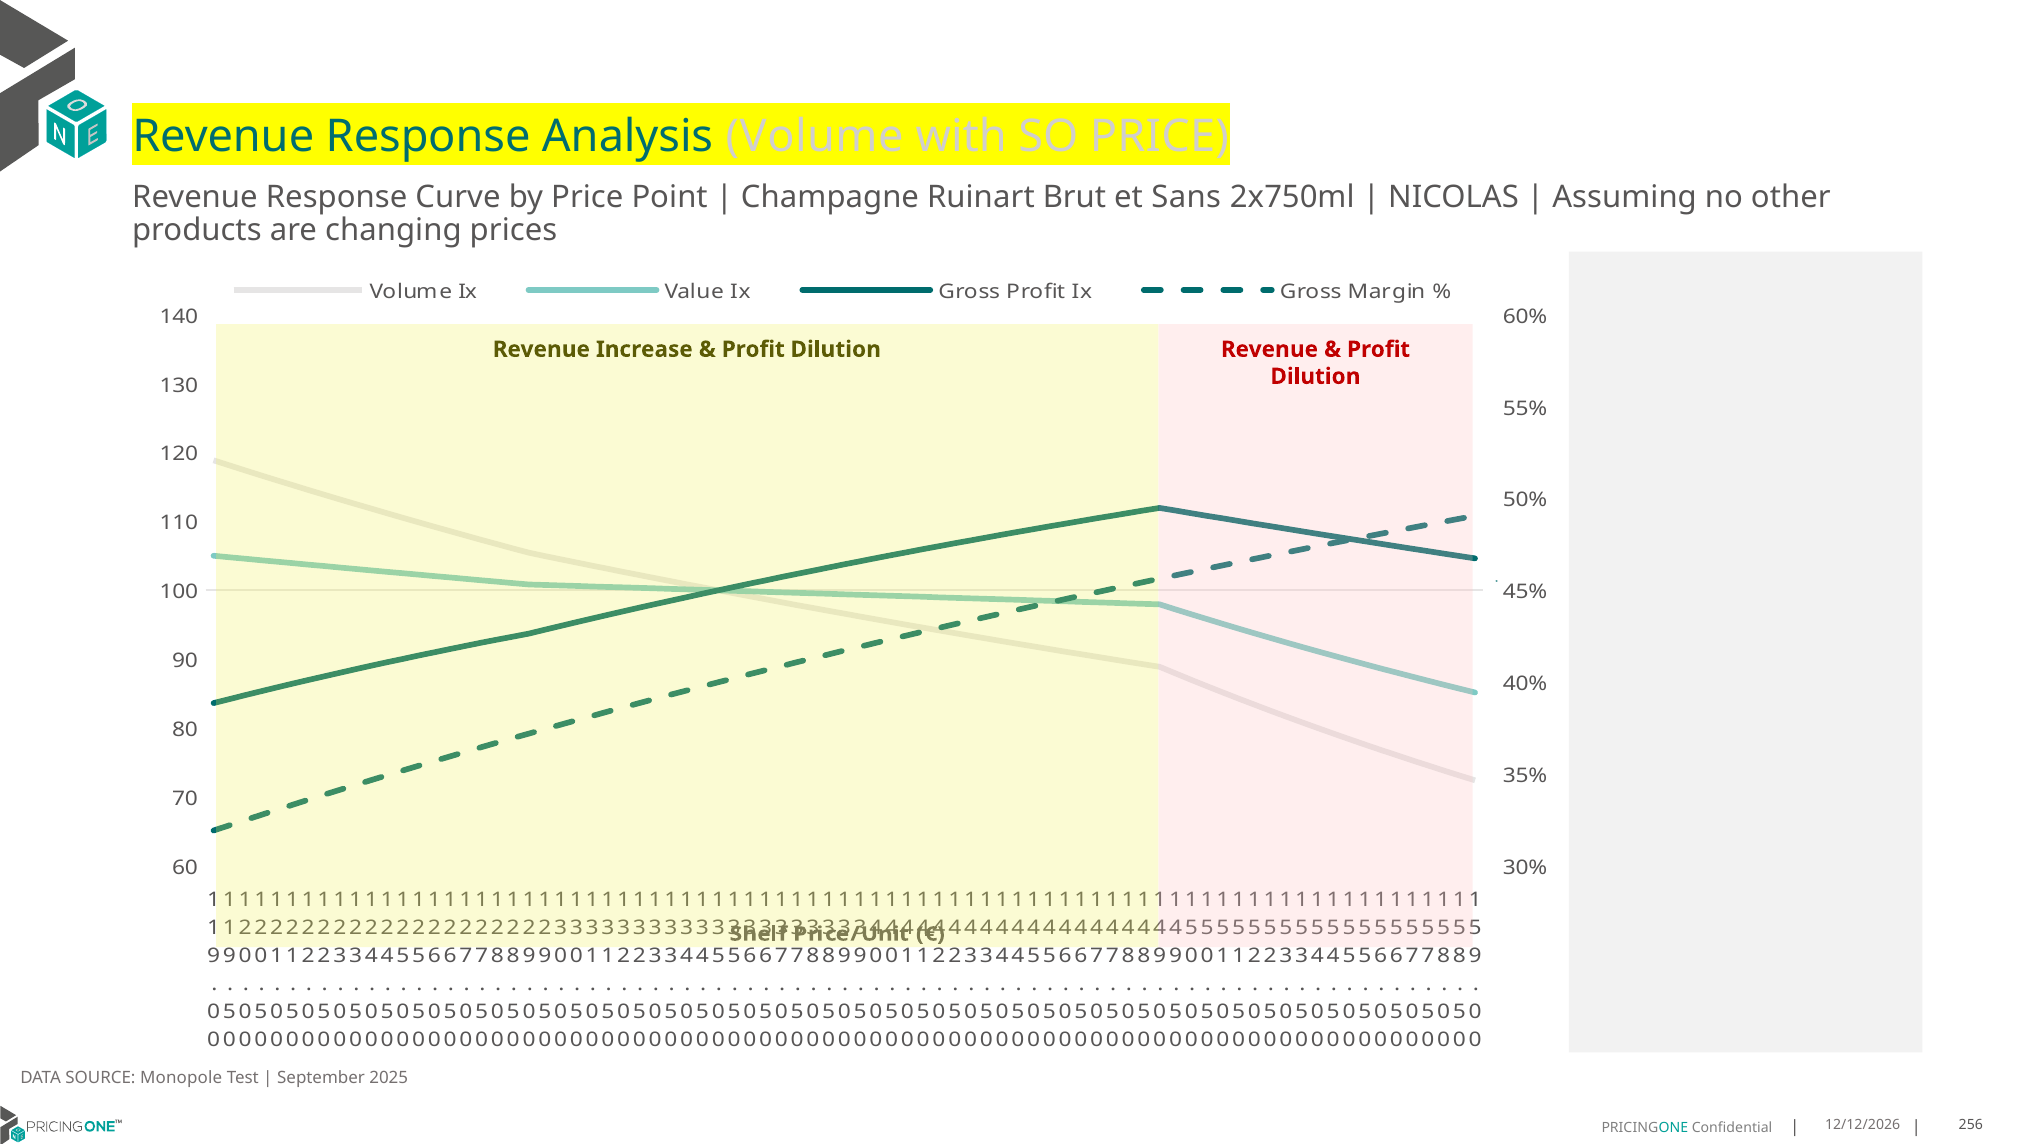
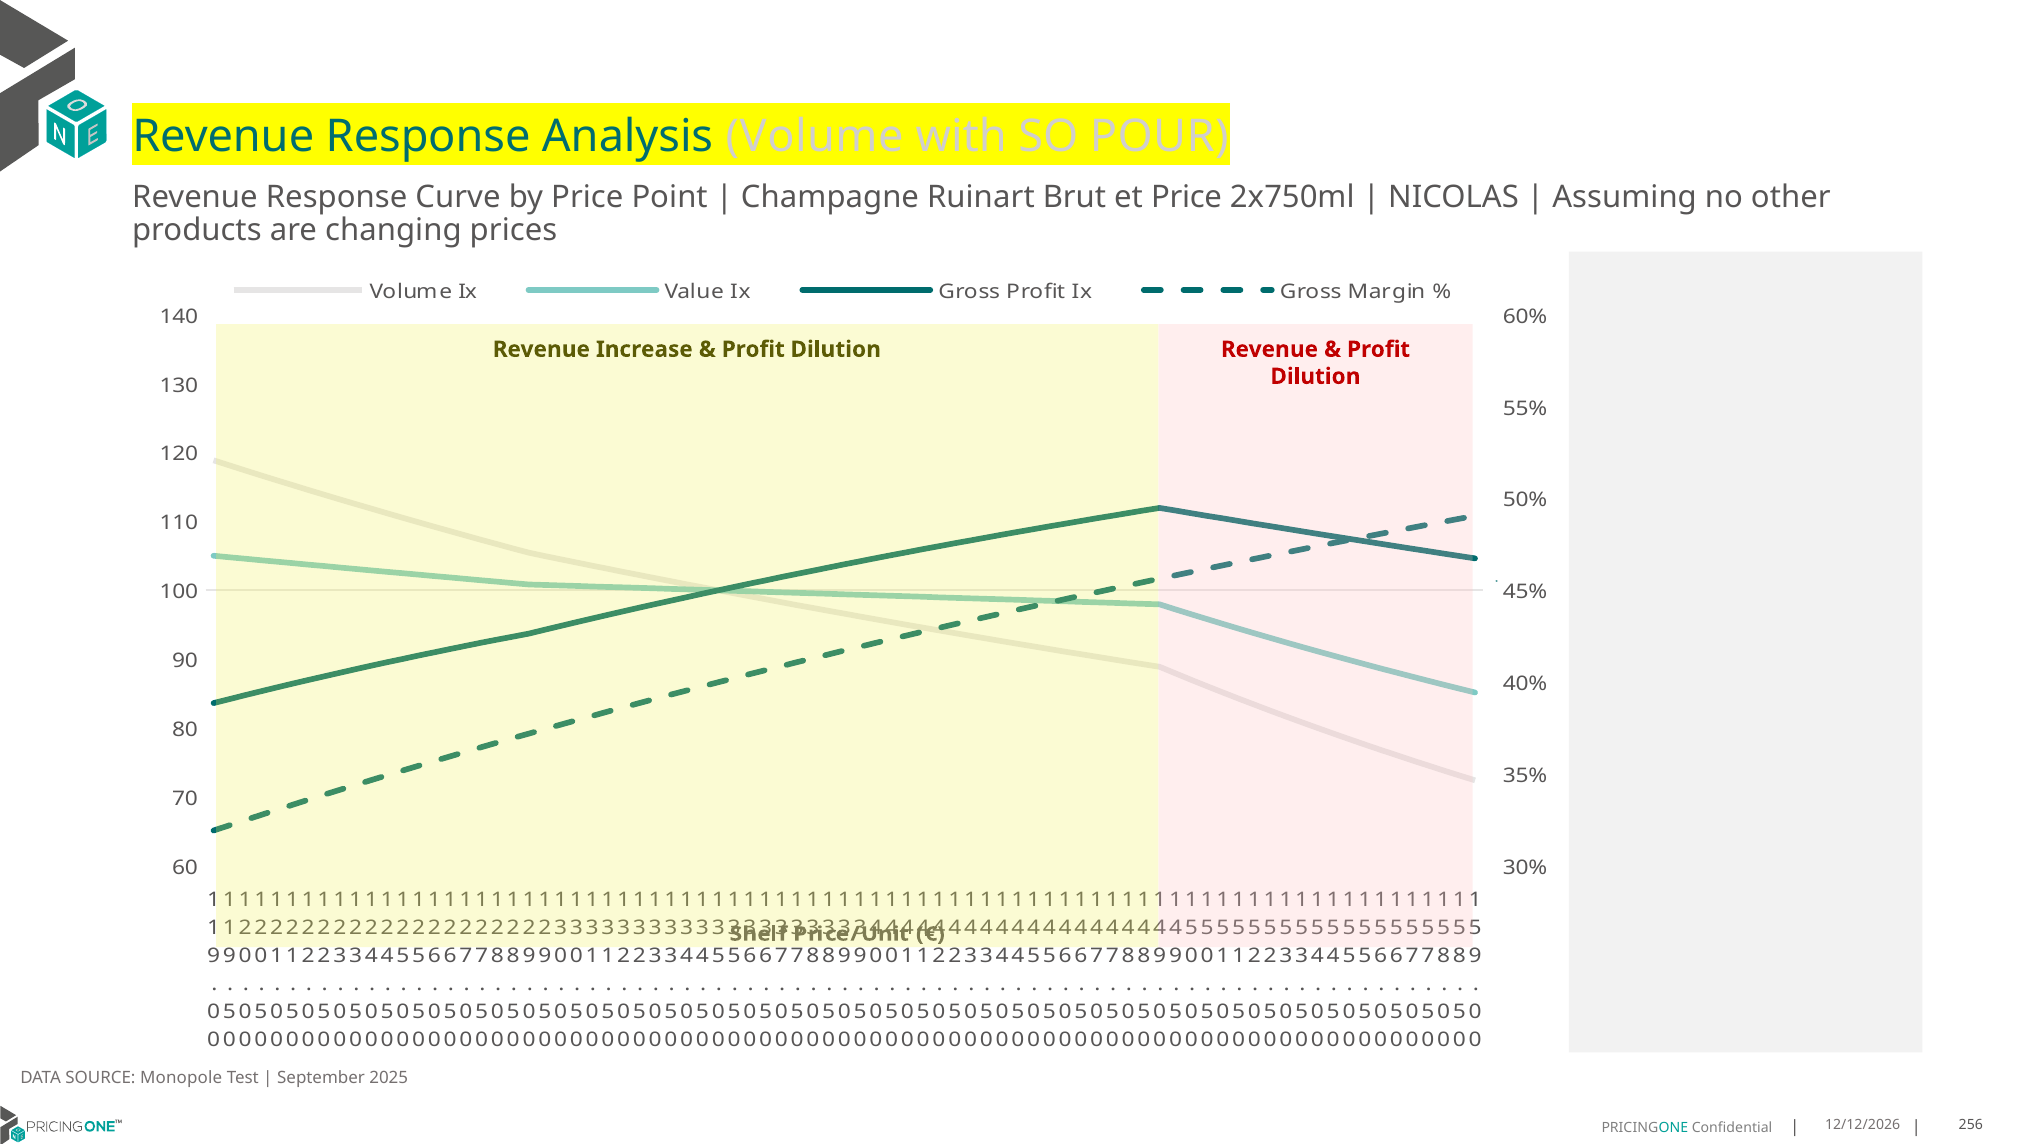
SO PRICE: PRICE -> POUR
et Sans: Sans -> Price
